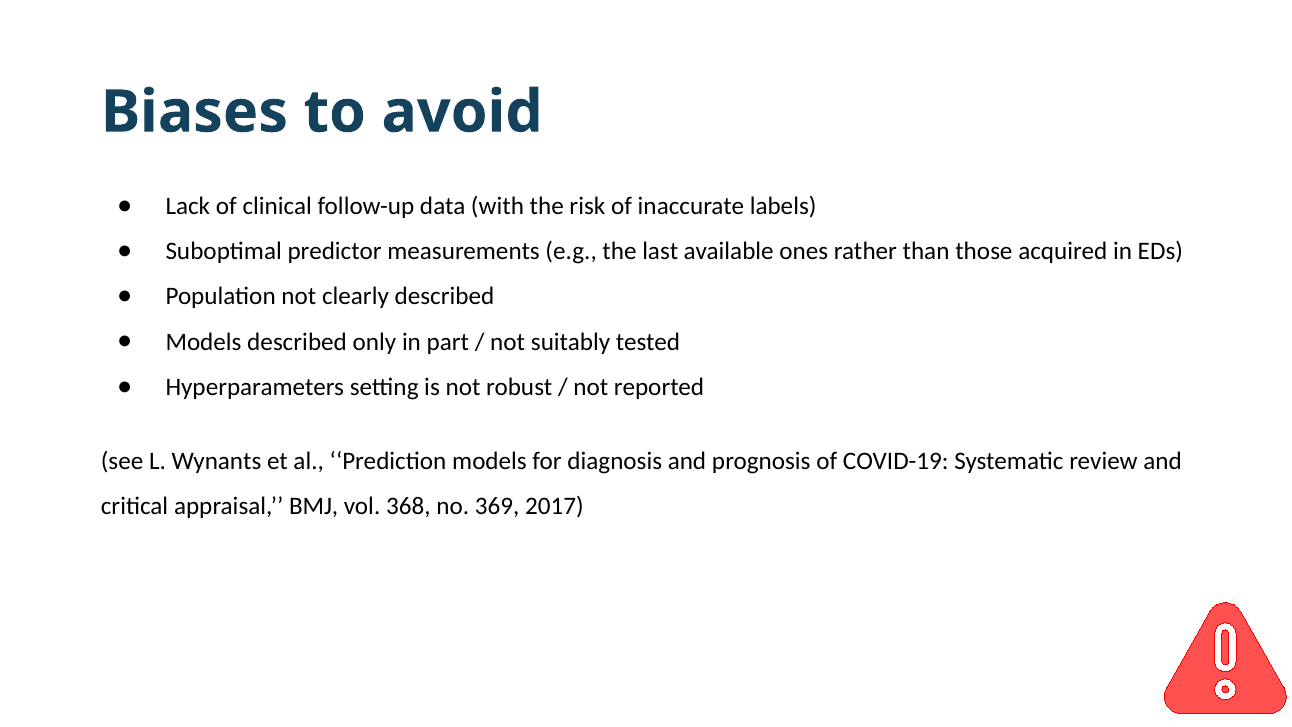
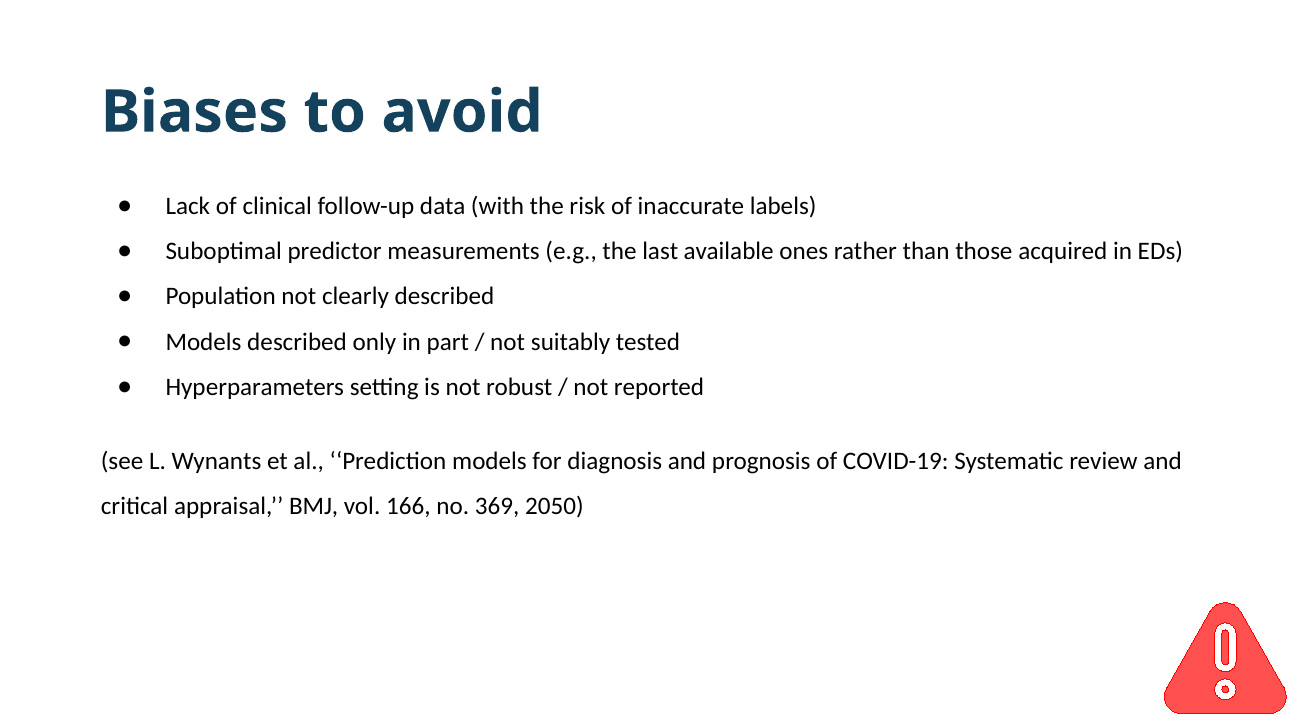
368: 368 -> 166
2017: 2017 -> 2050
